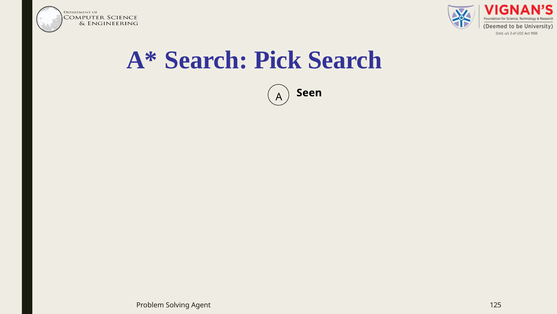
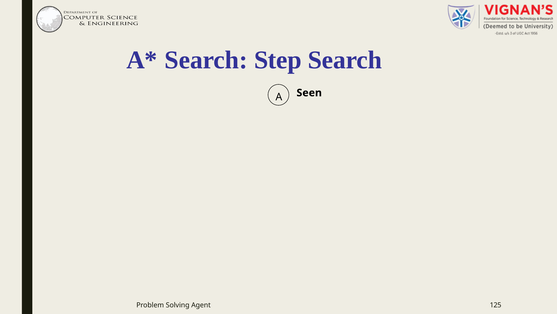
Pick: Pick -> Step
